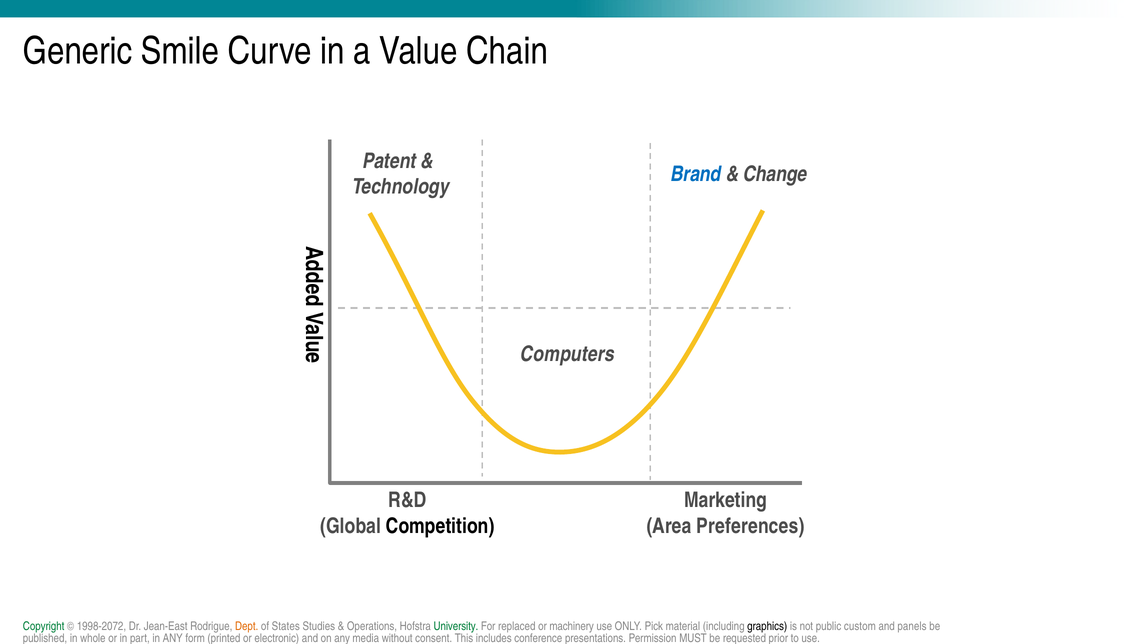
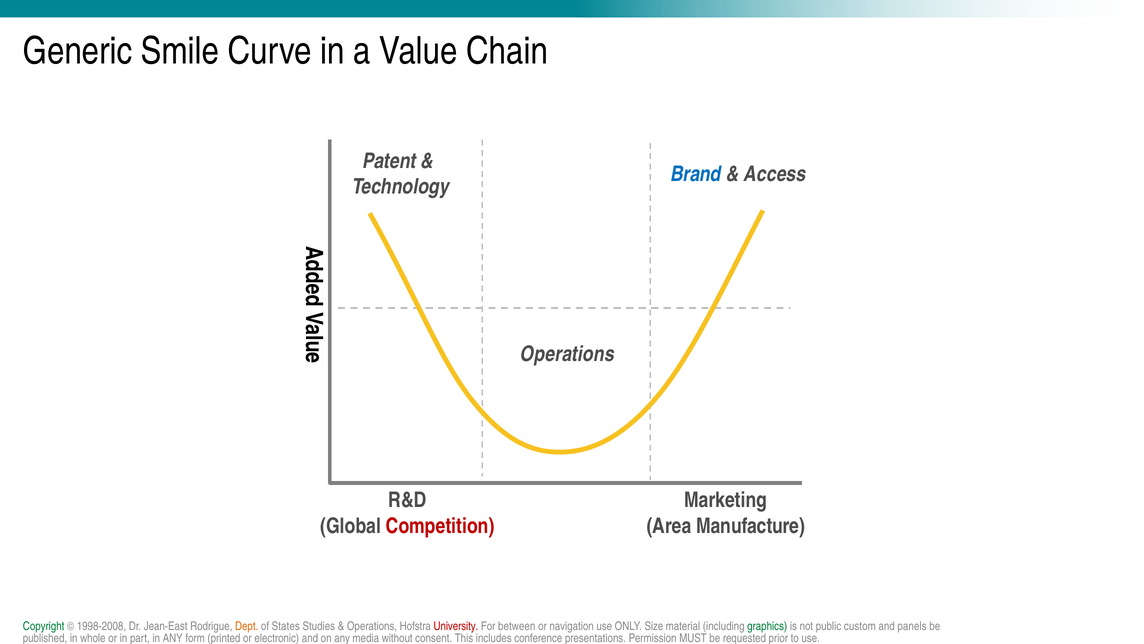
Change: Change -> Access
Computers at (567, 354): Computers -> Operations
Competition colour: black -> red
Preferences: Preferences -> Manufacture
1998-2072: 1998-2072 -> 1998-2008
University colour: green -> red
replaced: replaced -> between
machinery: machinery -> navigation
Pick: Pick -> Size
graphics colour: black -> green
